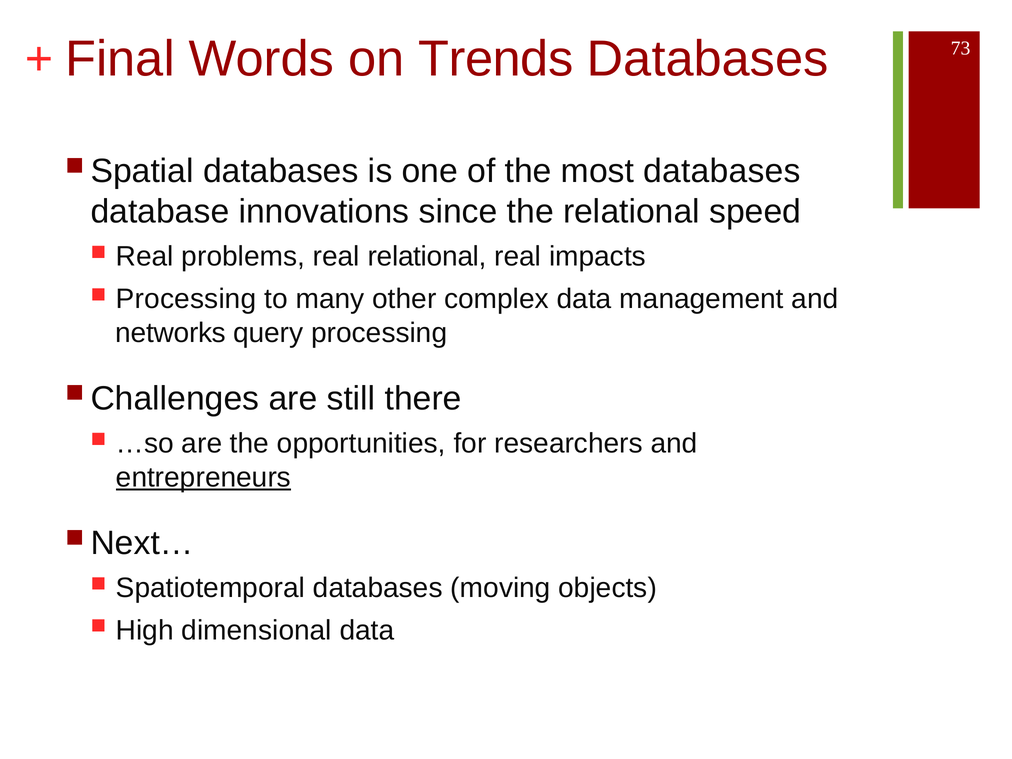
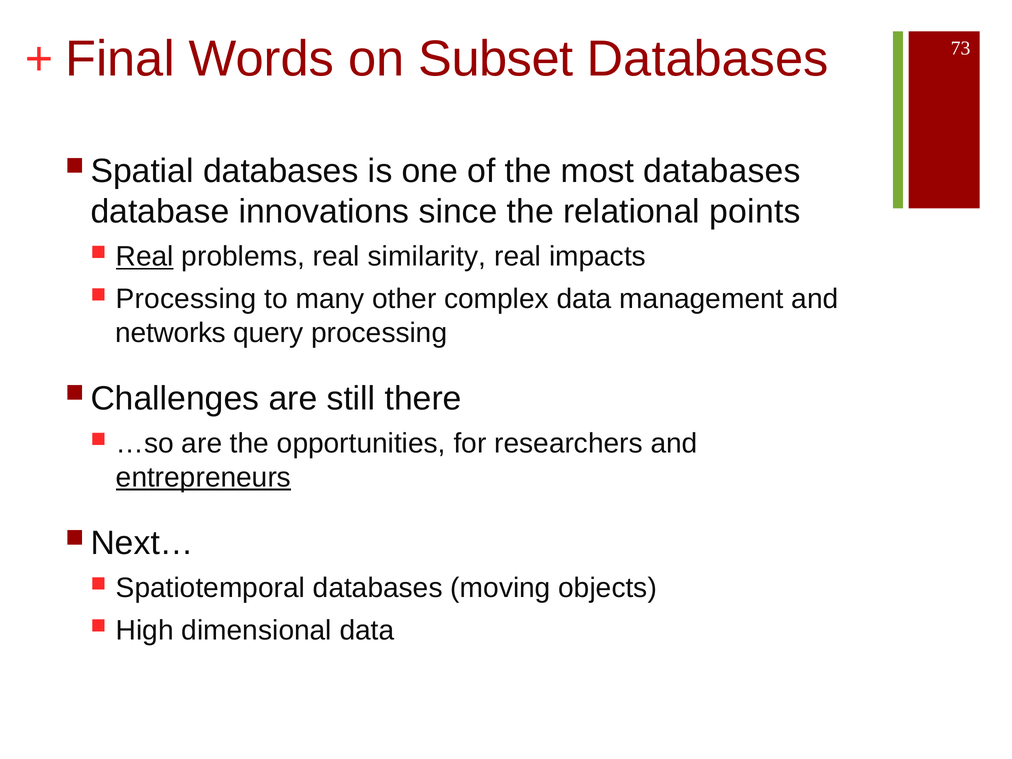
Trends: Trends -> Subset
speed: speed -> points
Real at (145, 257) underline: none -> present
real relational: relational -> similarity
